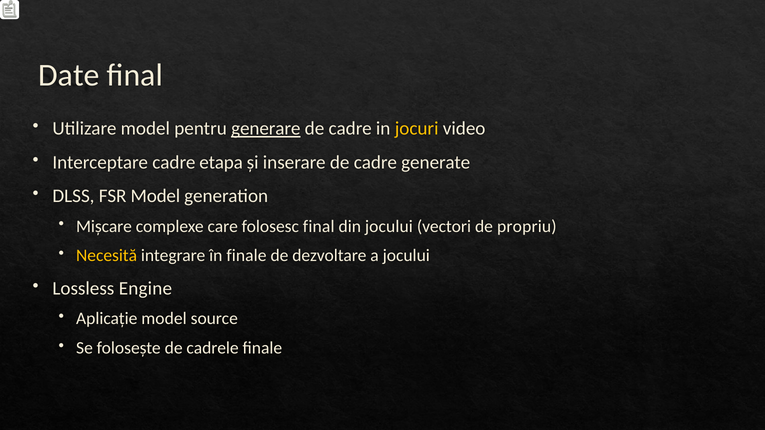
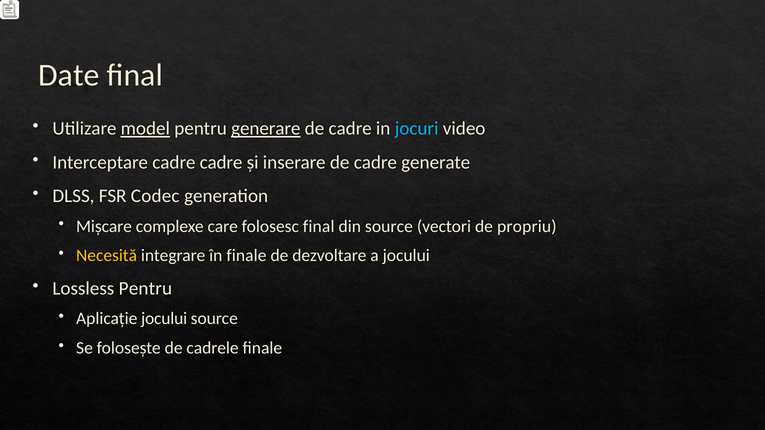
model at (145, 129) underline: none -> present
jocuri colour: yellow -> light blue
cadre etapa: etapa -> cadre
FSR Model: Model -> Codec
din jocului: jocului -> source
Lossless Engine: Engine -> Pentru
Aplicație model: model -> jocului
